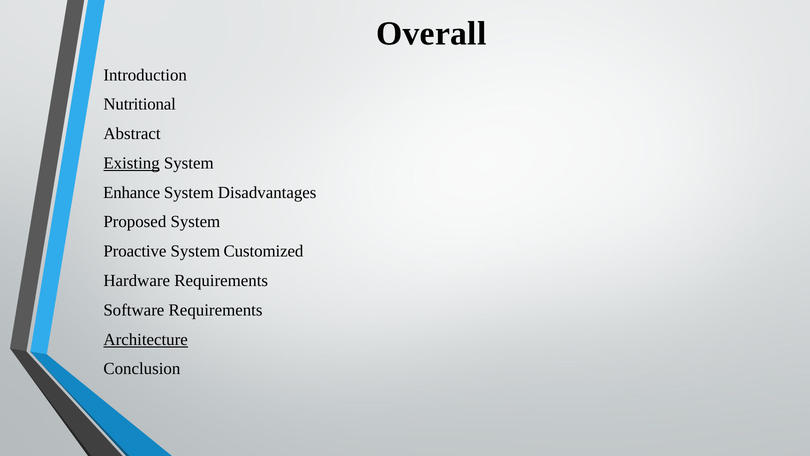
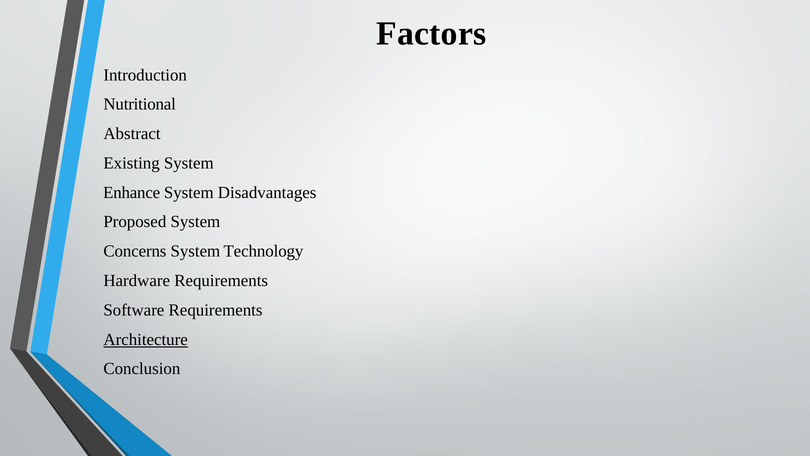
Overall: Overall -> Factors
Existing underline: present -> none
Proactive: Proactive -> Concerns
Customized: Customized -> Technology
